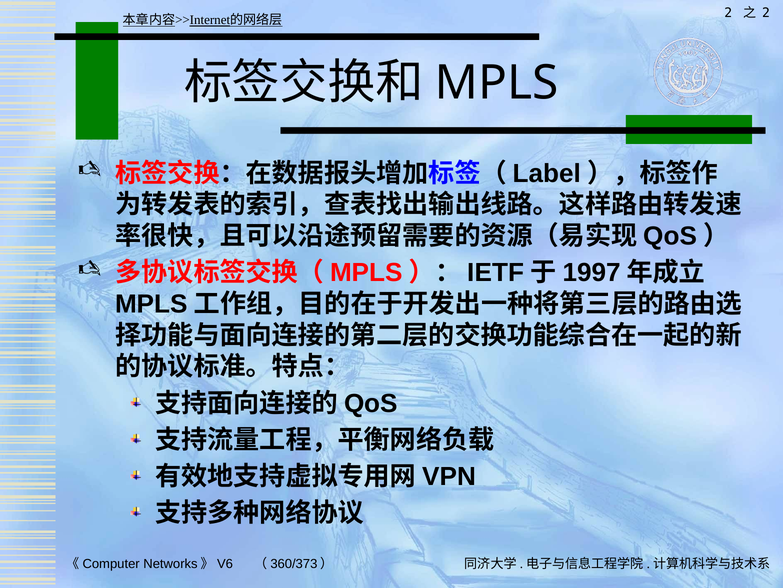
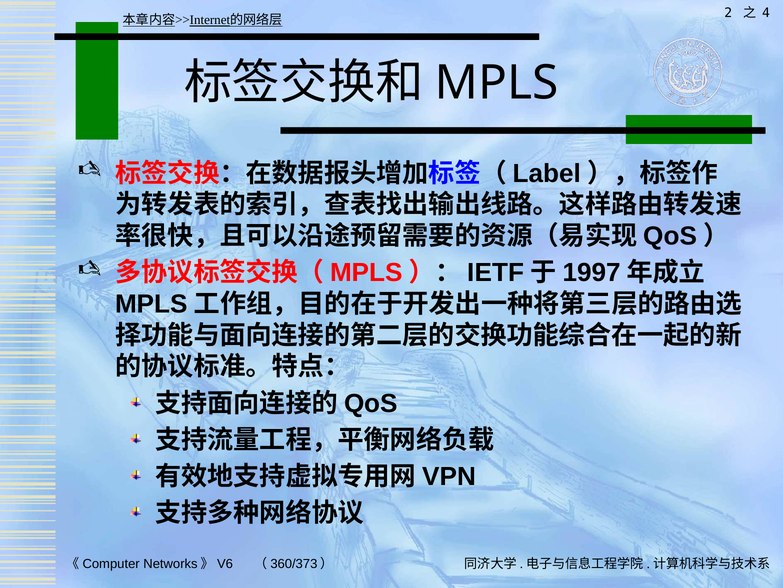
2 at (766, 13): 2 -> 4
